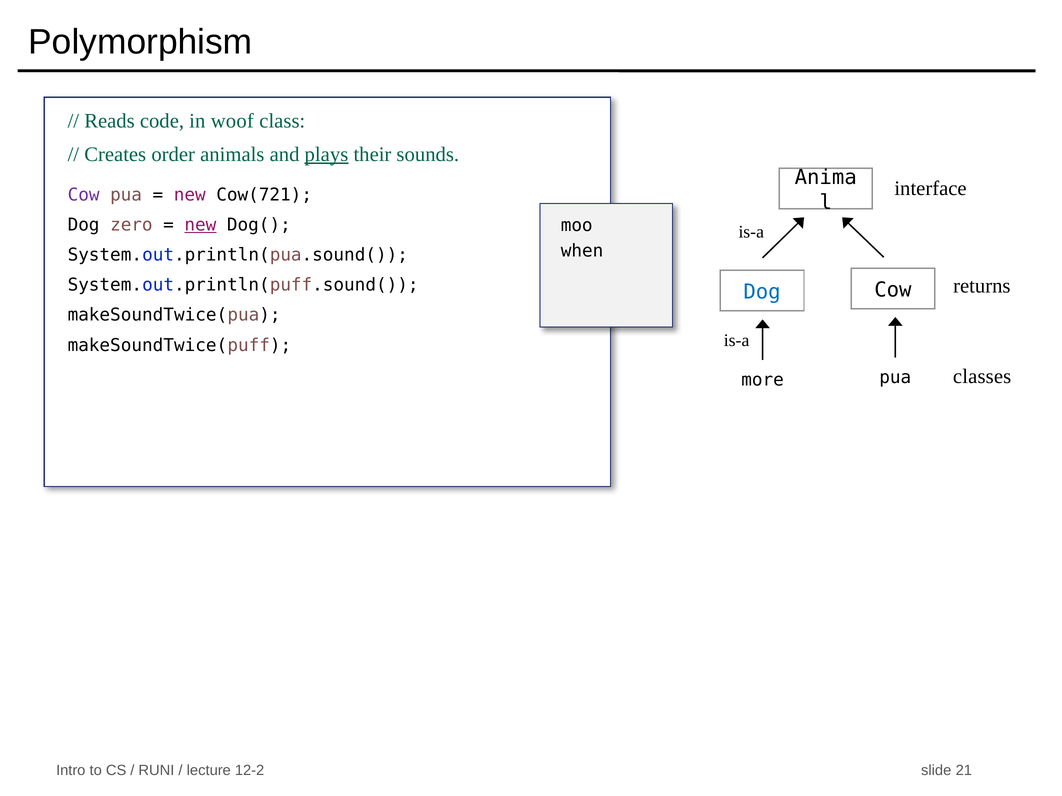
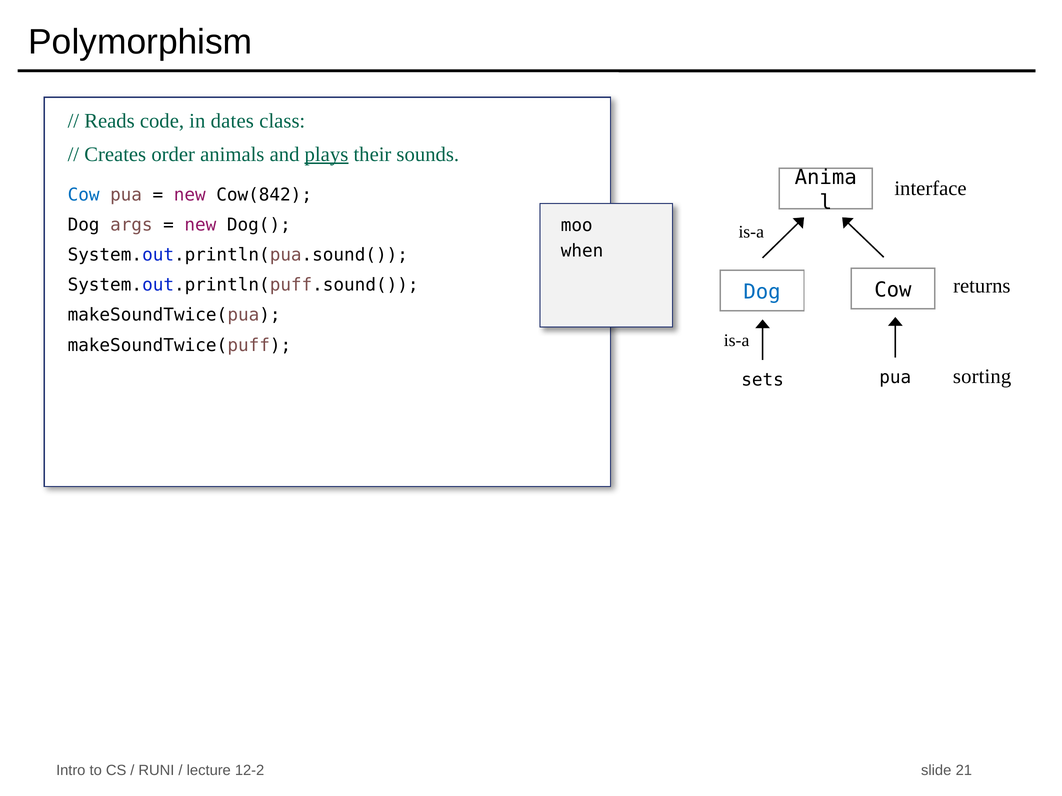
woof: woof -> dates
Cow at (84, 195) colour: purple -> blue
Cow(721: Cow(721 -> Cow(842
zero: zero -> args
new at (200, 225) underline: present -> none
classes: classes -> sorting
more: more -> sets
